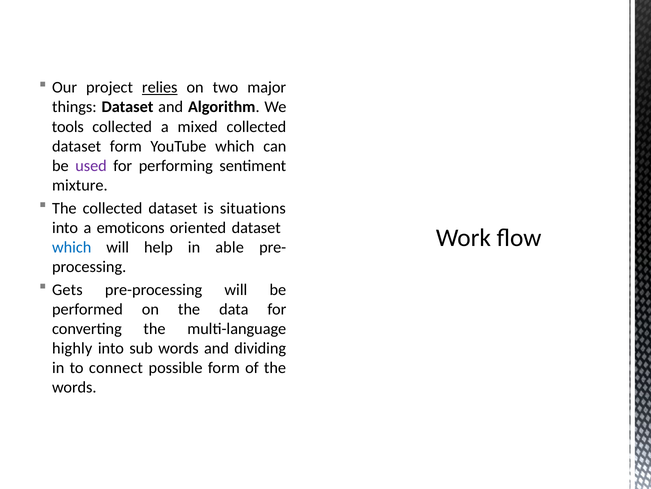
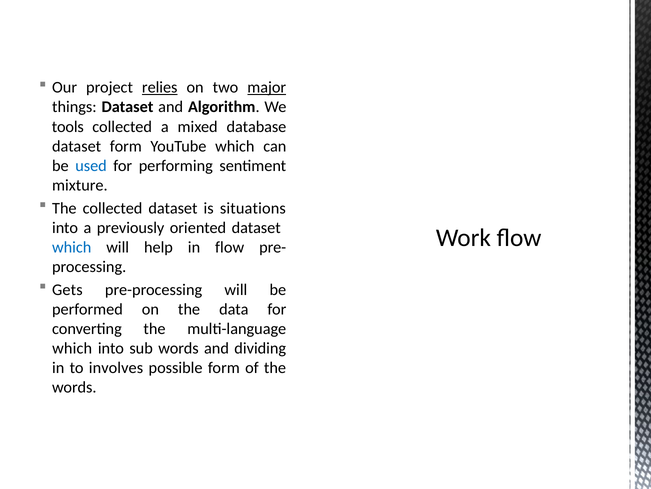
major underline: none -> present
mixed collected: collected -> database
used colour: purple -> blue
emoticons: emoticons -> previously
in able: able -> flow
highly at (72, 348): highly -> which
connect: connect -> involves
